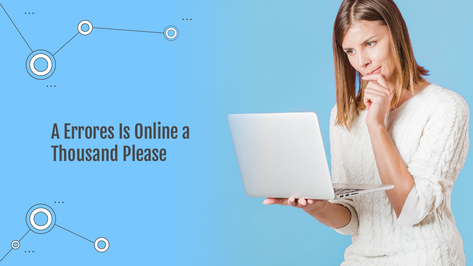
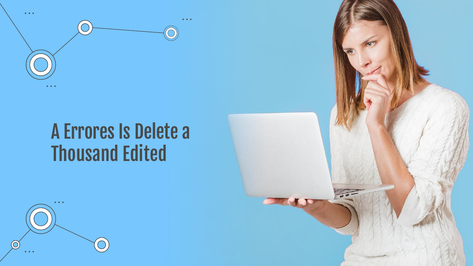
Online: Online -> Delete
Please: Please -> Edited
